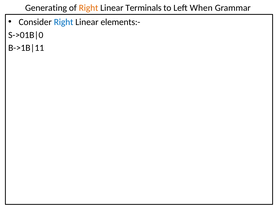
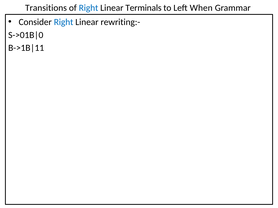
Generating: Generating -> Transitions
Right at (89, 8) colour: orange -> blue
elements:-: elements:- -> rewriting:-
